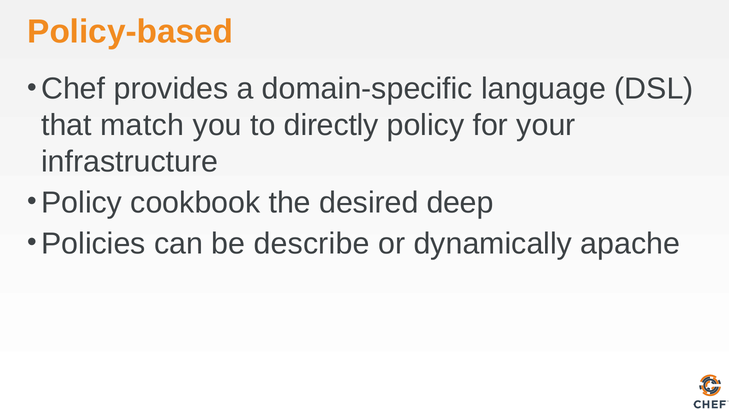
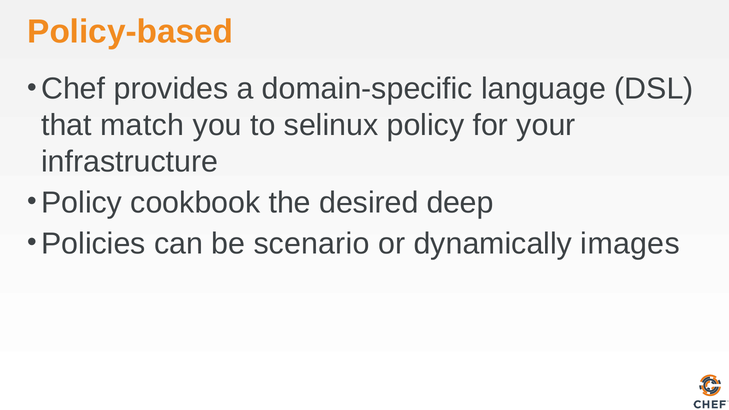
directly: directly -> selinux
describe: describe -> scenario
apache: apache -> images
